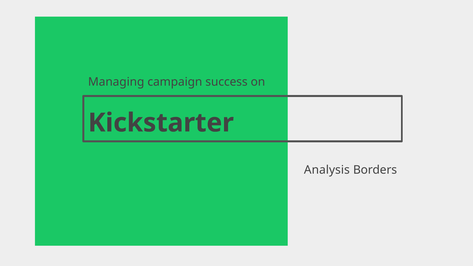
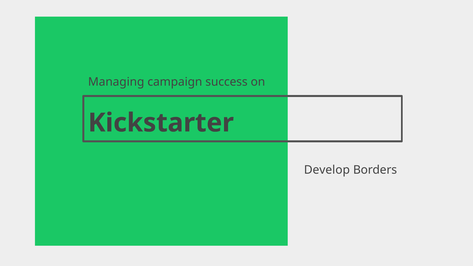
Analysis: Analysis -> Develop
